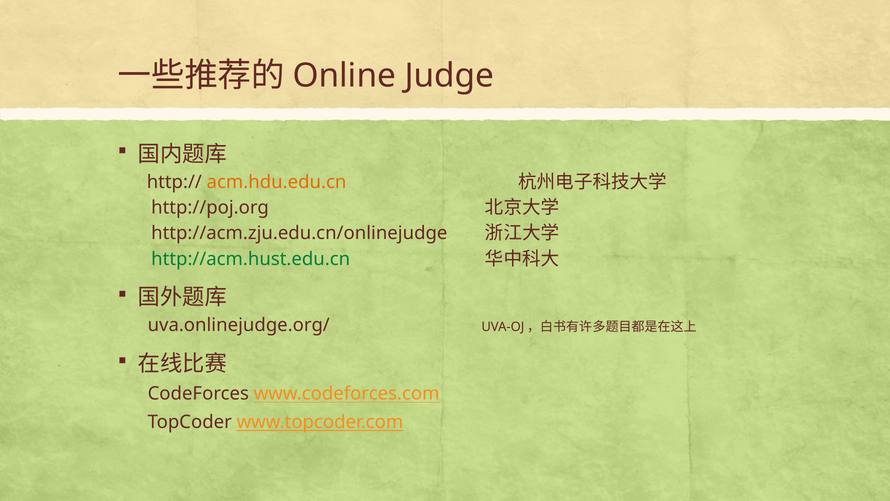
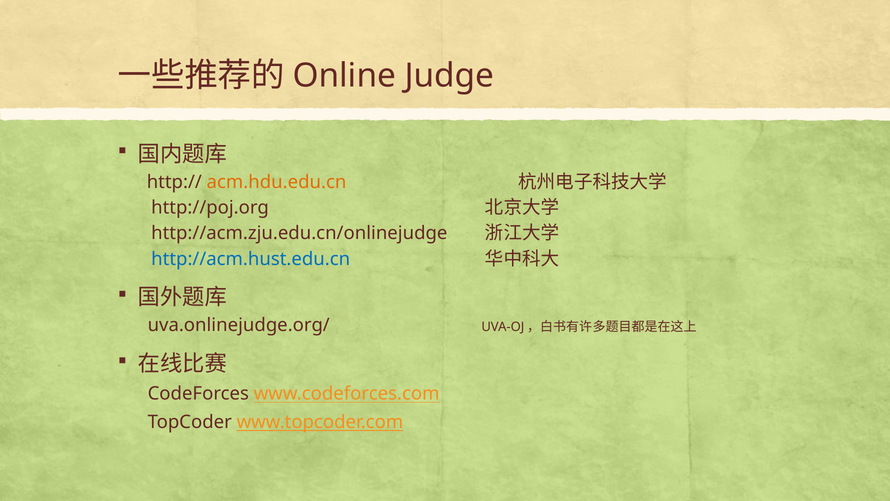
http://acm.hust.edu.cn colour: green -> blue
